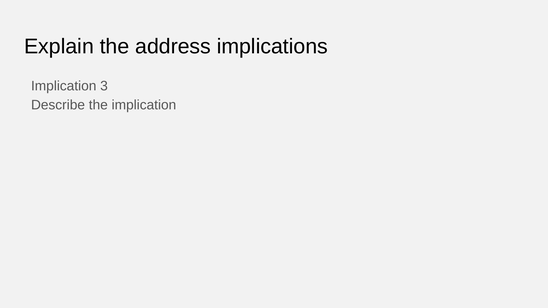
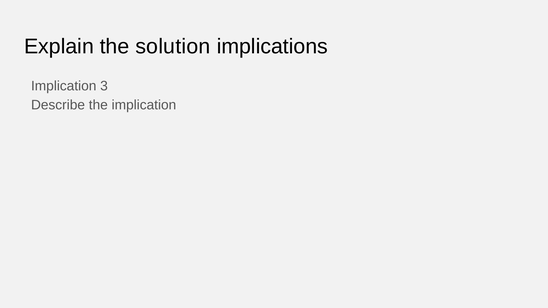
address: address -> solution
